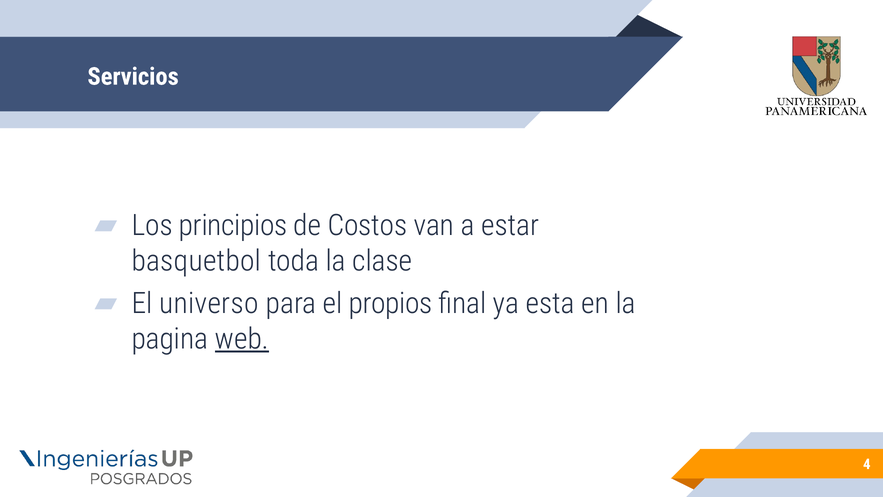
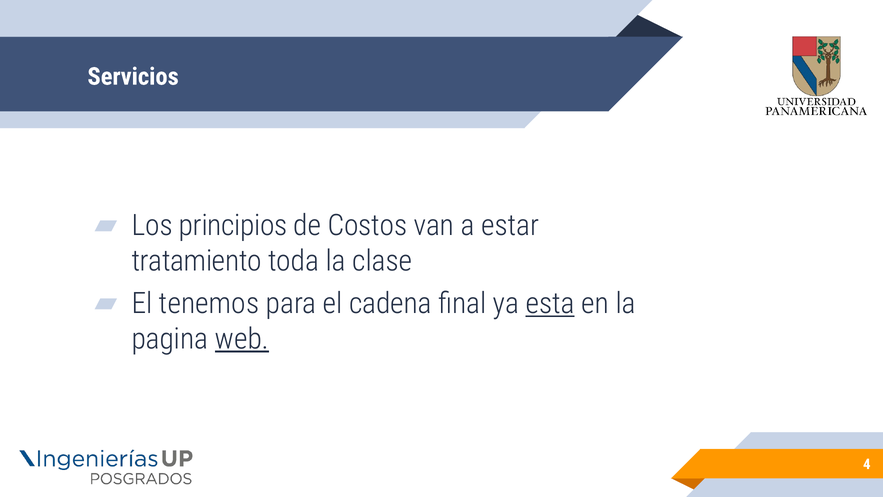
basquetbol: basquetbol -> tratamiento
universo: universo -> tenemos
propios: propios -> cadena
esta underline: none -> present
